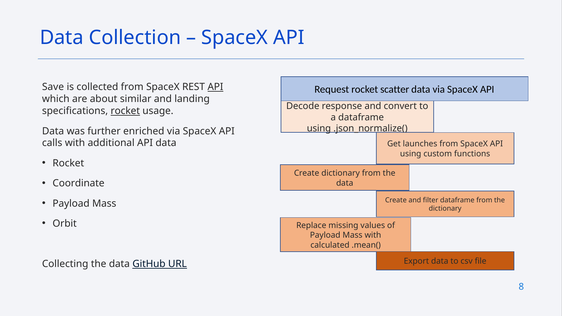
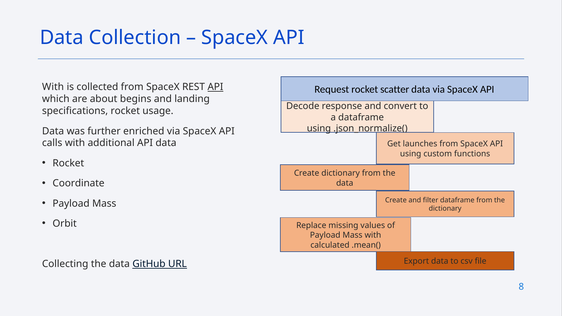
Save at (53, 87): Save -> With
similar: similar -> begins
rocket at (125, 111) underline: present -> none
